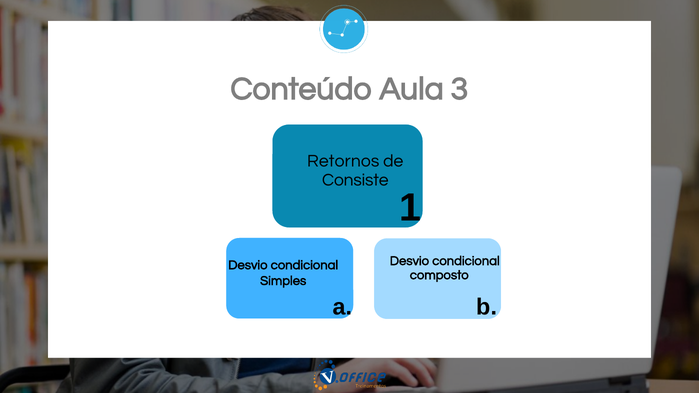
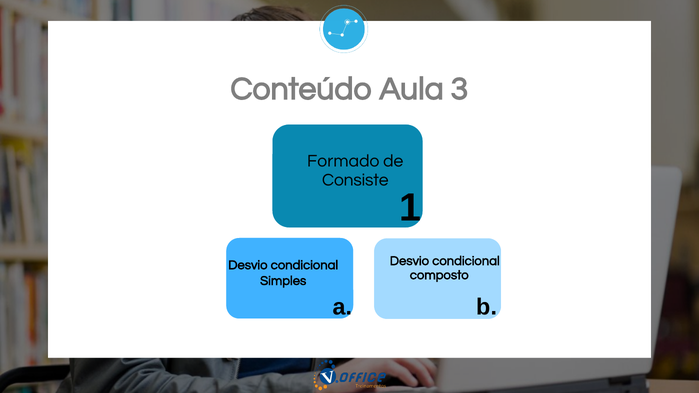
Retornos: Retornos -> Formado
